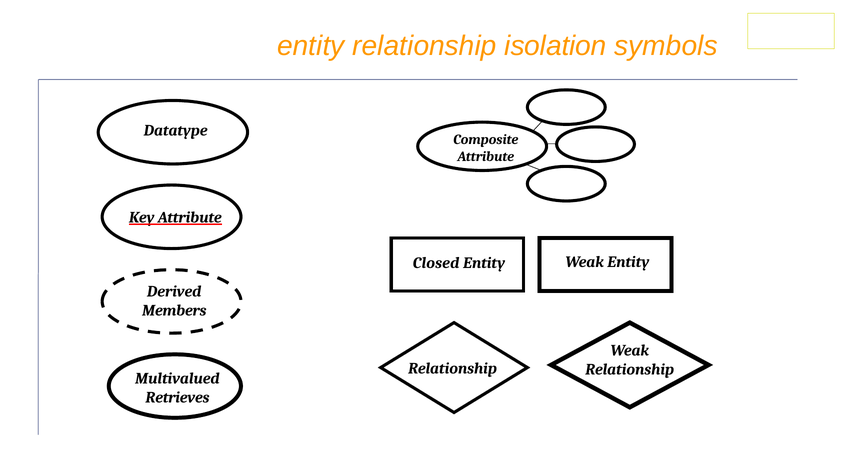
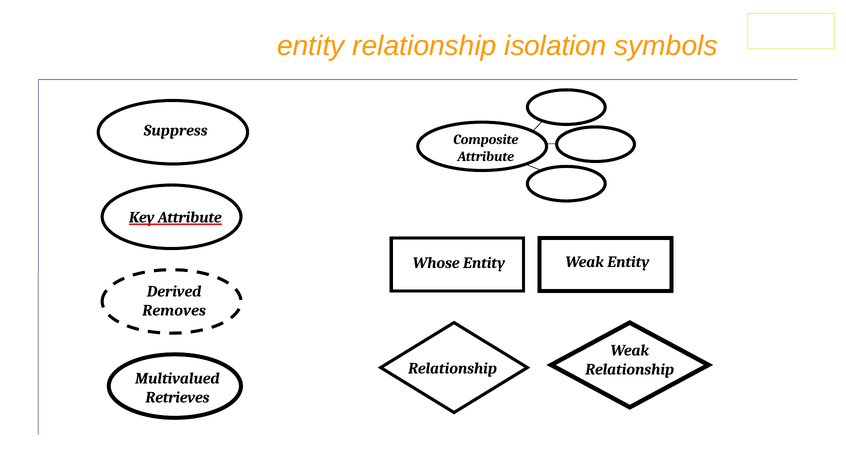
Datatype: Datatype -> Suppress
Closed: Closed -> Whose
Members: Members -> Removes
